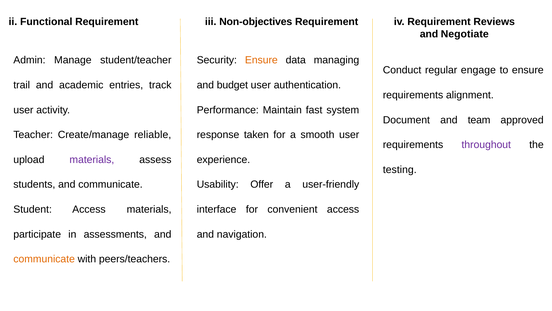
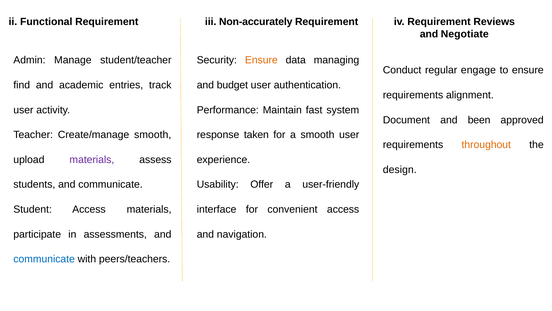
Non-objectives: Non-objectives -> Non-accurately
trail: trail -> find
team: team -> been
Create/manage reliable: reliable -> smooth
throughout colour: purple -> orange
testing: testing -> design
communicate at (44, 259) colour: orange -> blue
